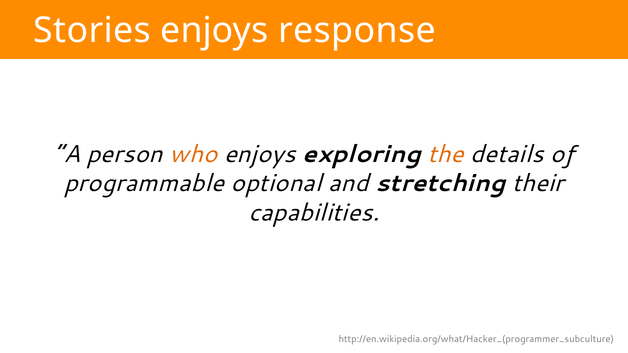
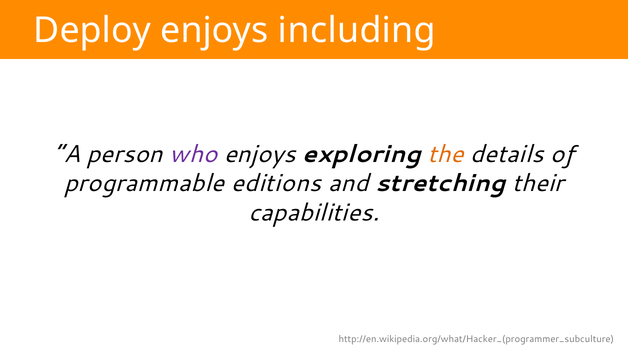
Stories: Stories -> Deploy
response: response -> including
who colour: orange -> purple
optional: optional -> editions
